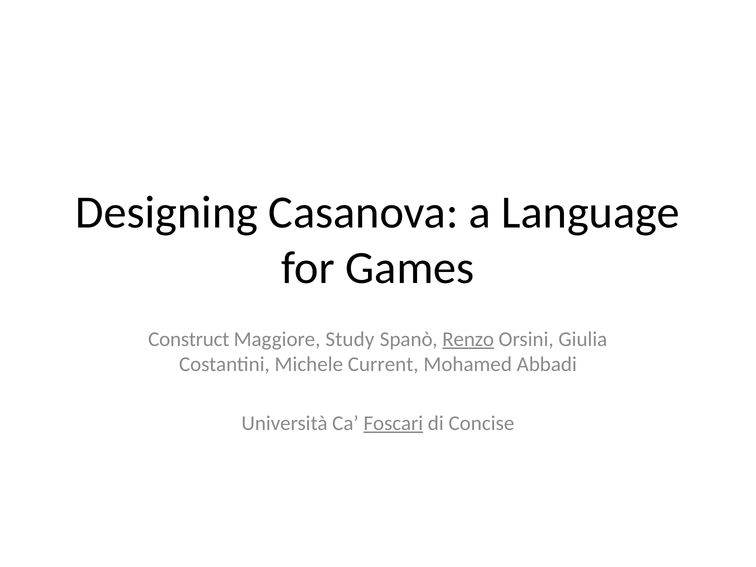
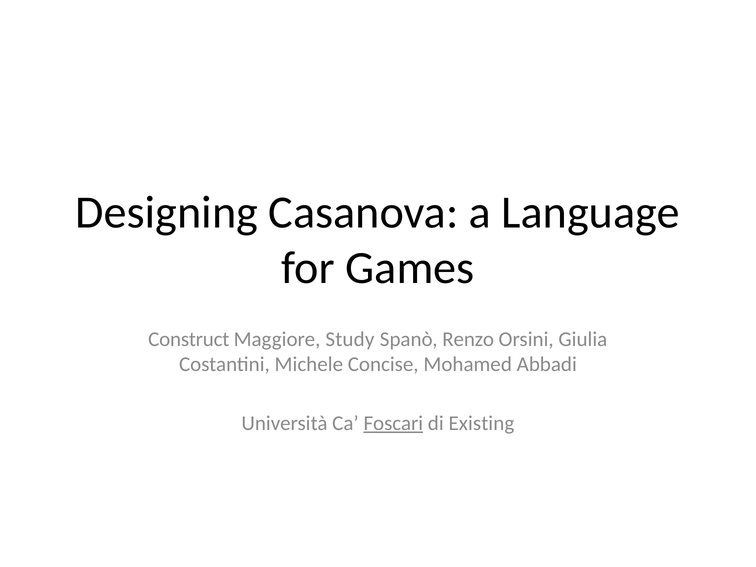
Renzo underline: present -> none
Current: Current -> Concise
Concise: Concise -> Existing
